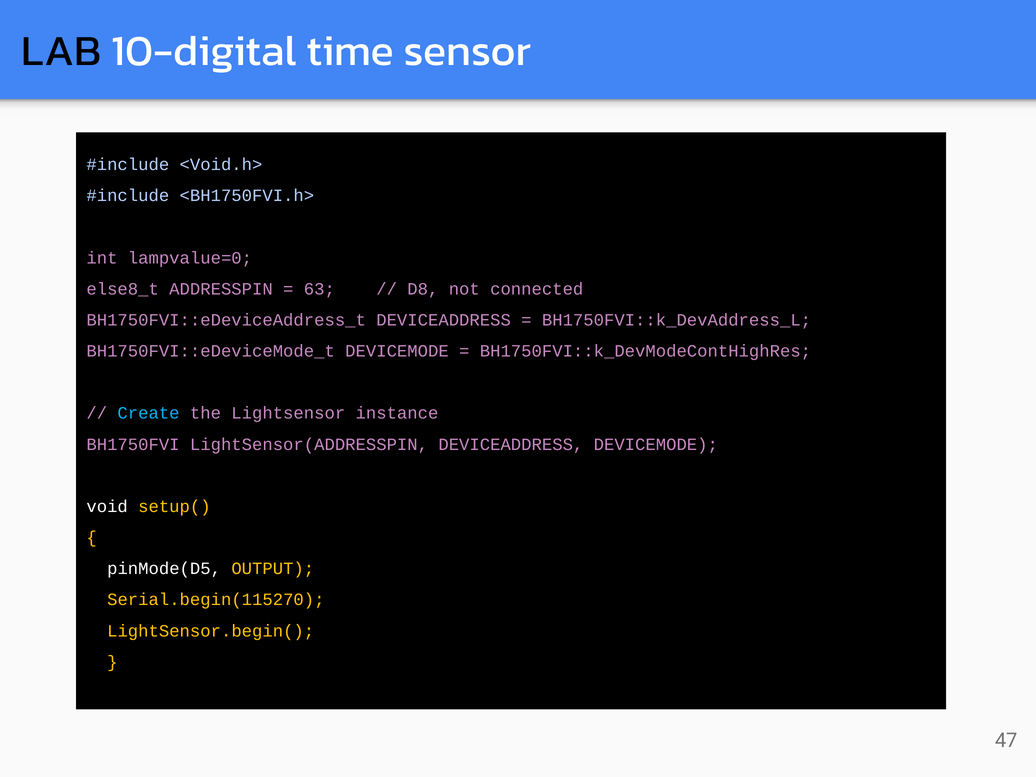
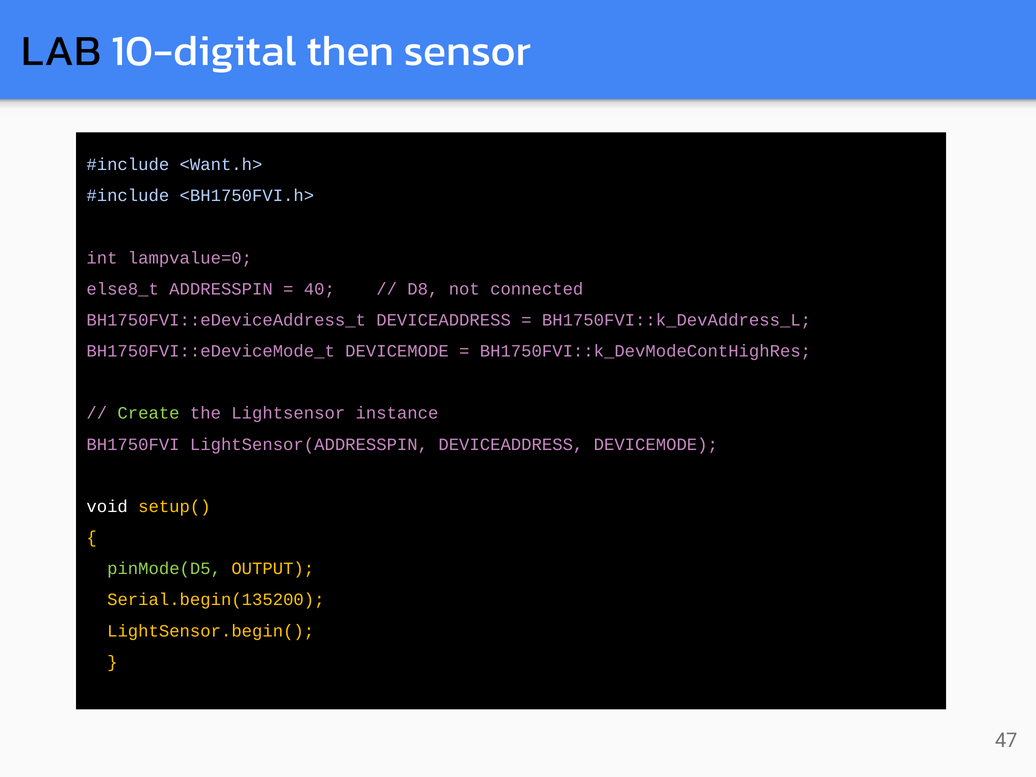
time: time -> then
<Void.h>: <Void.h> -> <Want.h>
63: 63 -> 40
Create colour: light blue -> light green
pinMode(D5 colour: white -> light green
Serial.begin(115270: Serial.begin(115270 -> Serial.begin(135200
